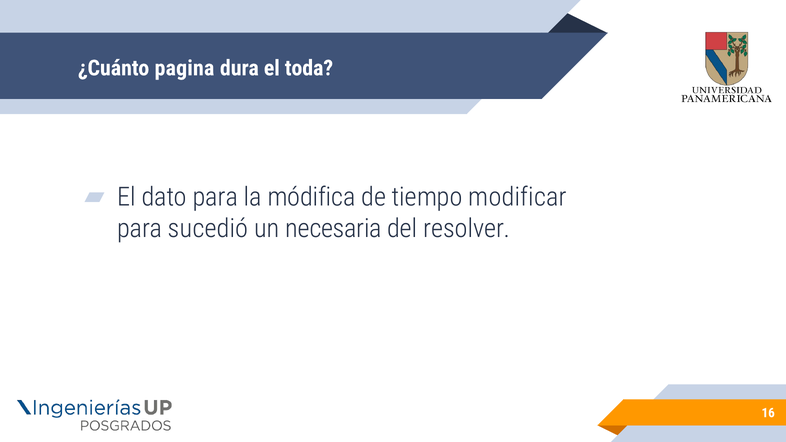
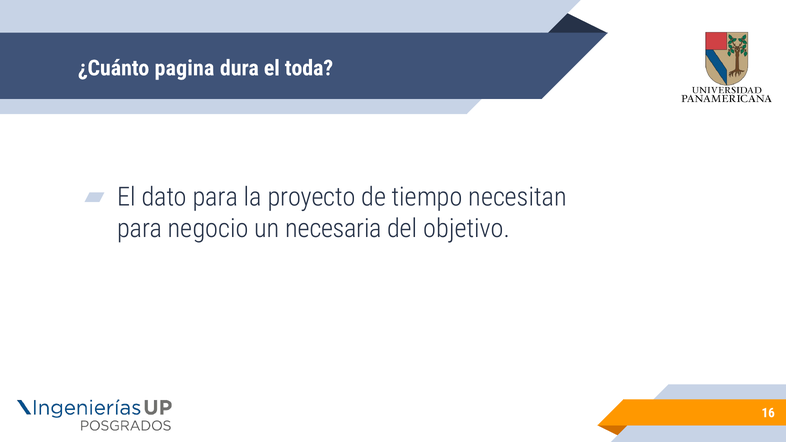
módifica: módifica -> proyecto
modificar: modificar -> necesitan
sucedió: sucedió -> negocio
resolver: resolver -> objetivo
